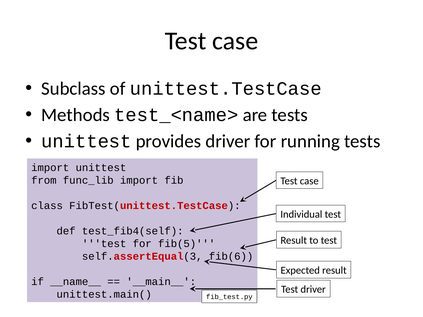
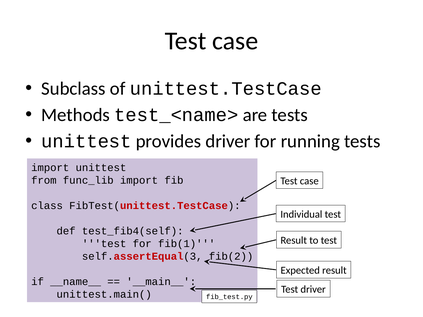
fib(5: fib(5 -> fib(1
fib(6: fib(6 -> fib(2
